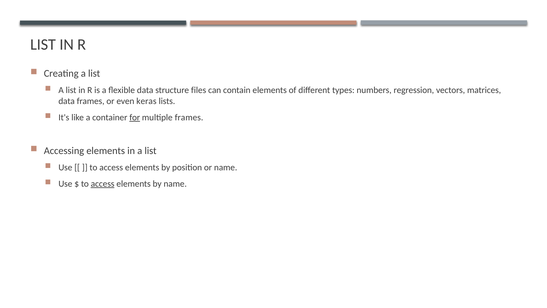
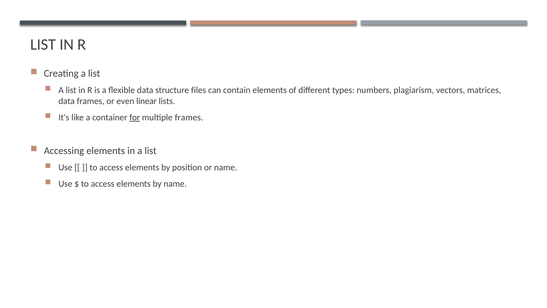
regression: regression -> plagiarism
keras: keras -> linear
access at (103, 184) underline: present -> none
